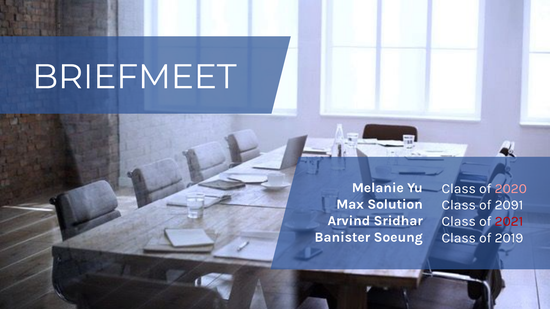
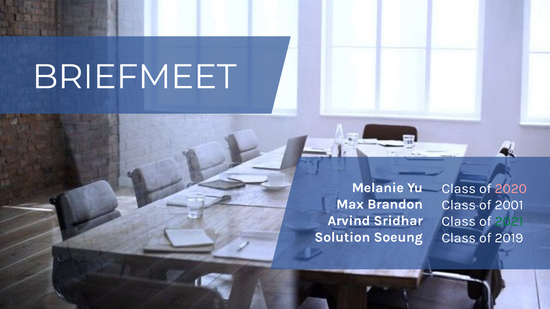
Solution: Solution -> Brandon
2091: 2091 -> 2001
2021 colour: red -> green
Banister: Banister -> Solution
